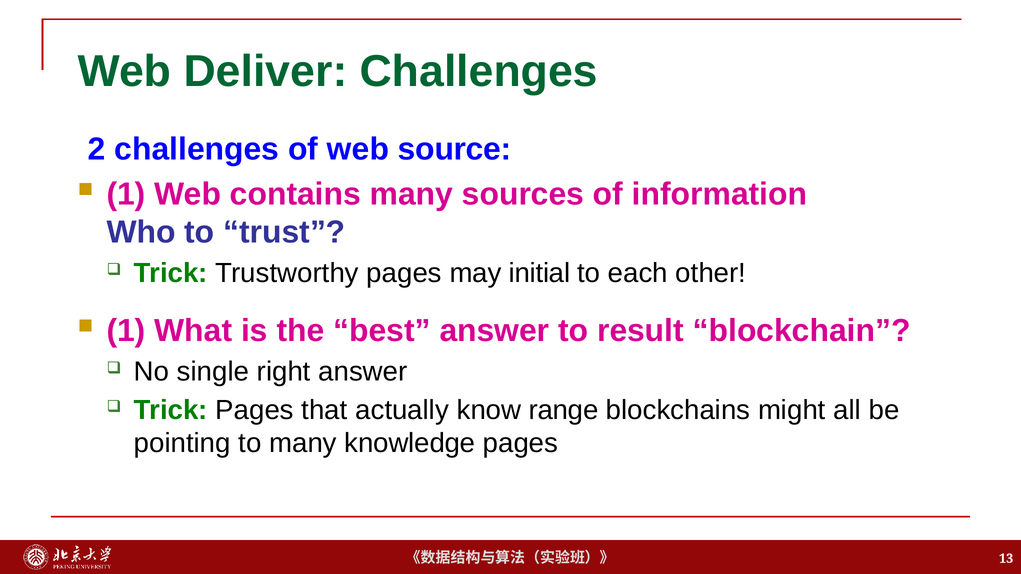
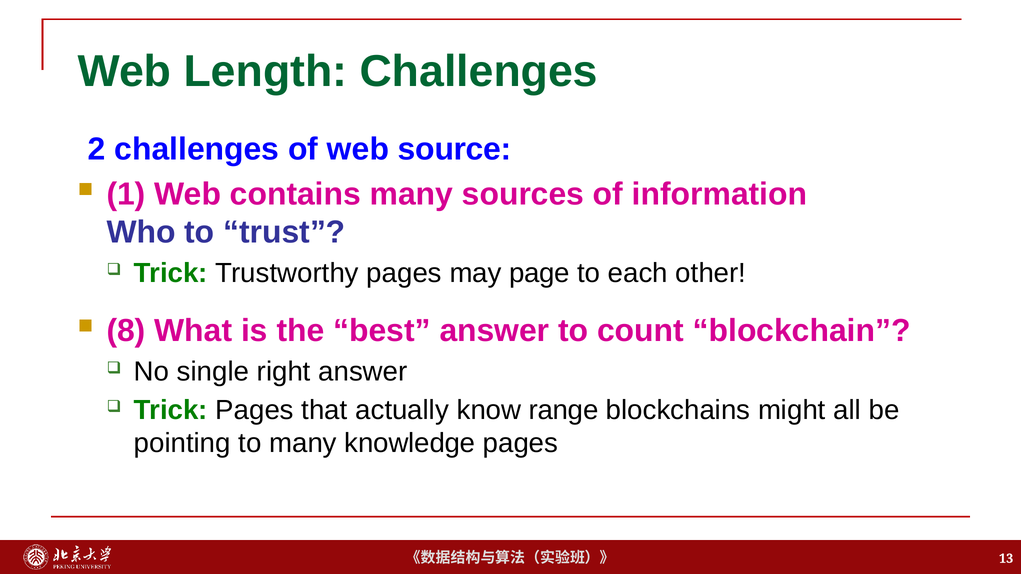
Deliver: Deliver -> Length
initial: initial -> page
1 at (126, 331): 1 -> 8
result: result -> count
